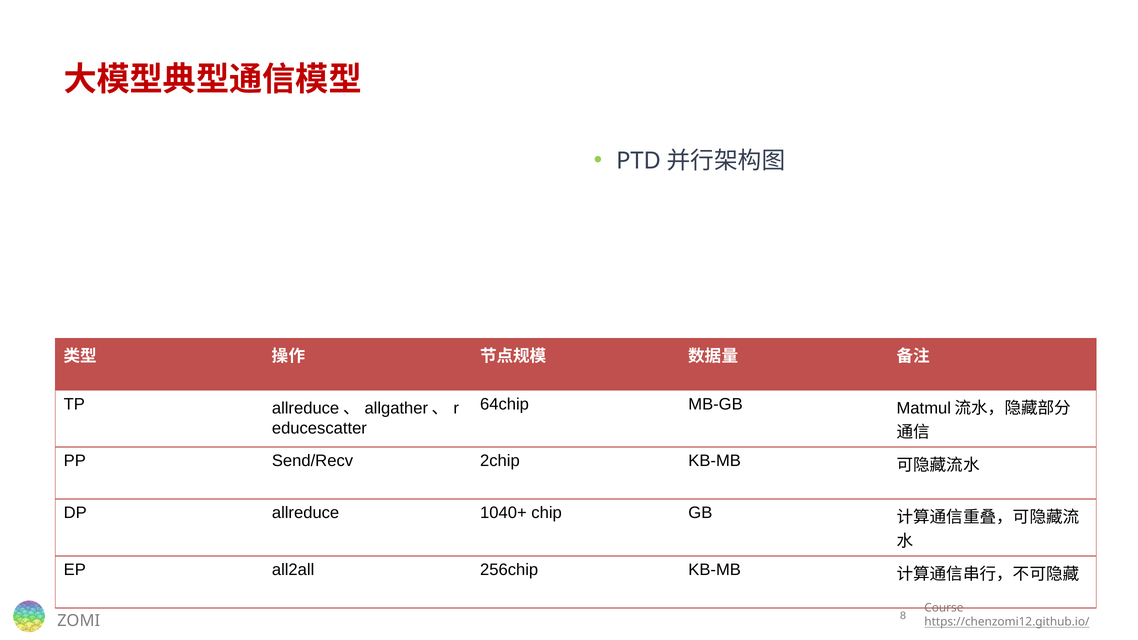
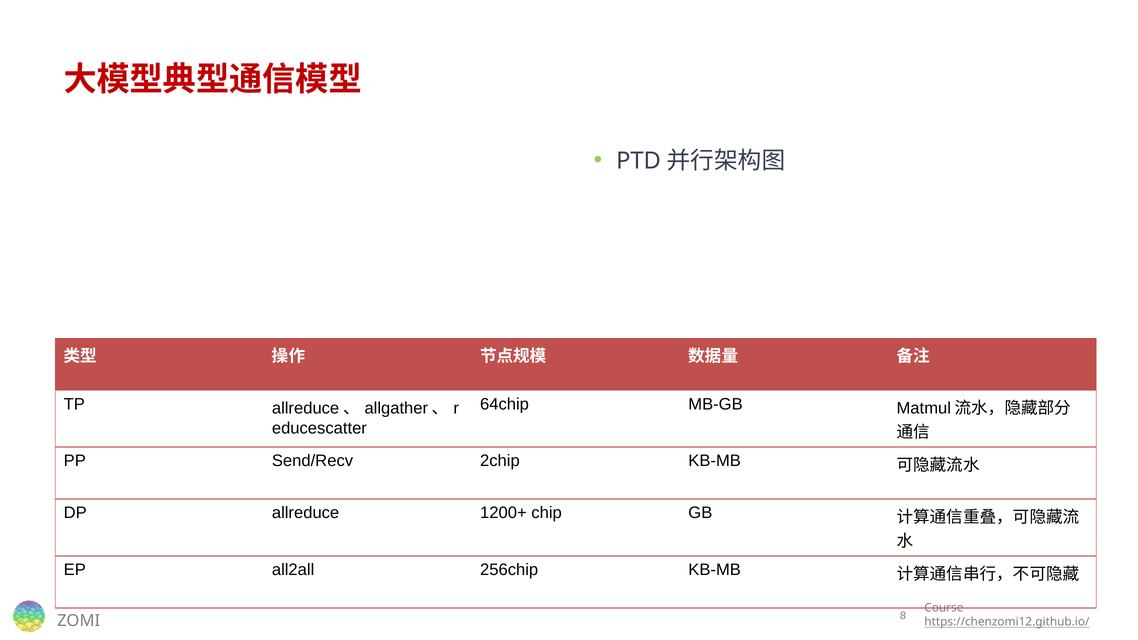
1040+: 1040+ -> 1200+
